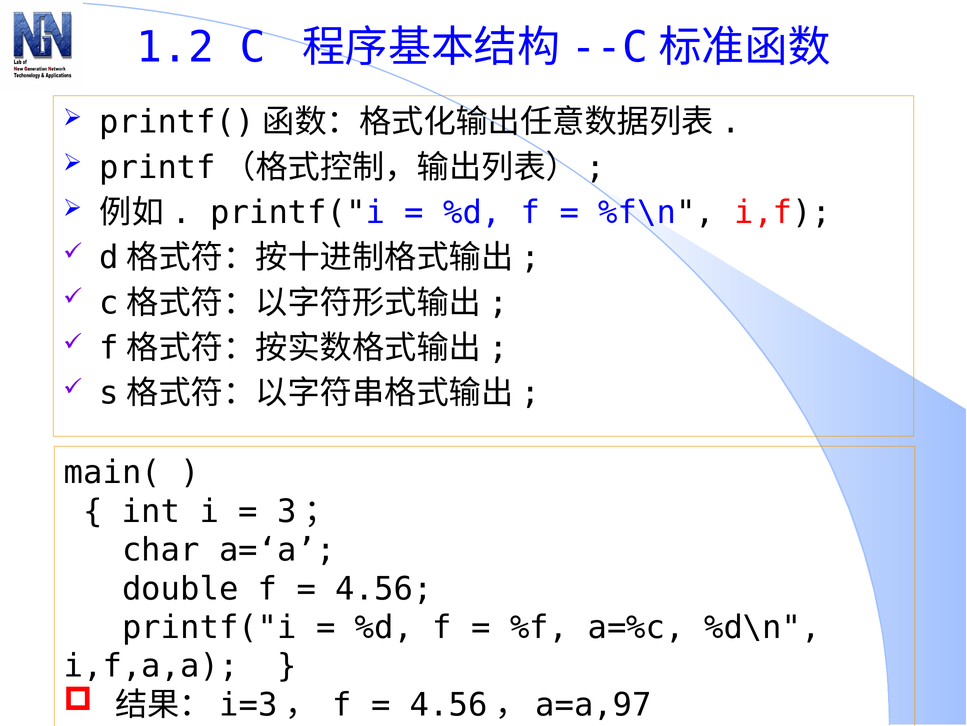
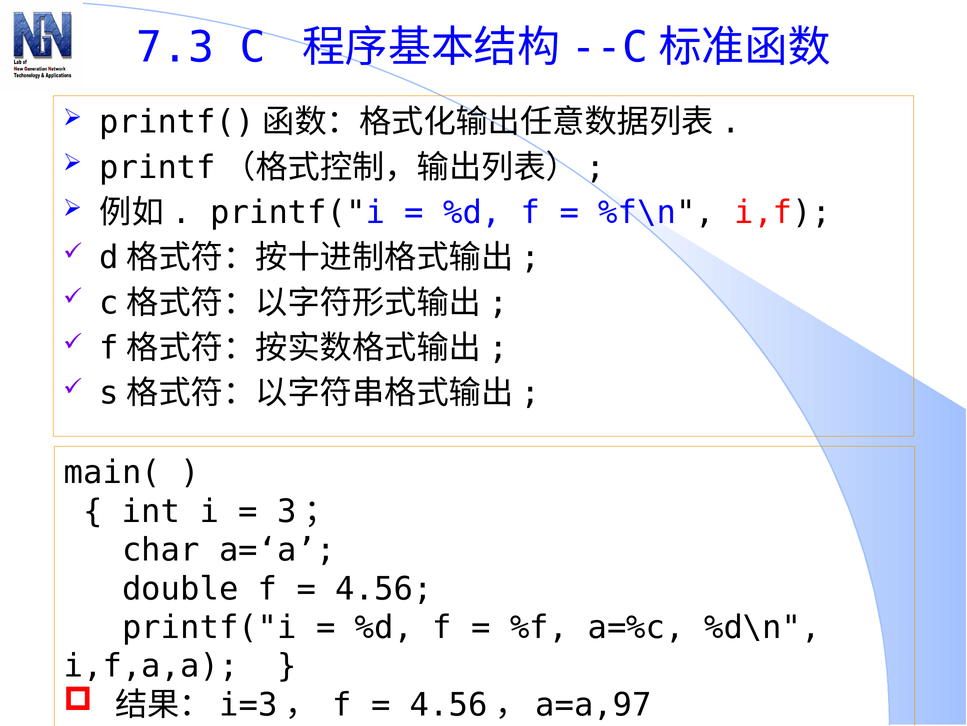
1.2: 1.2 -> 7.3
